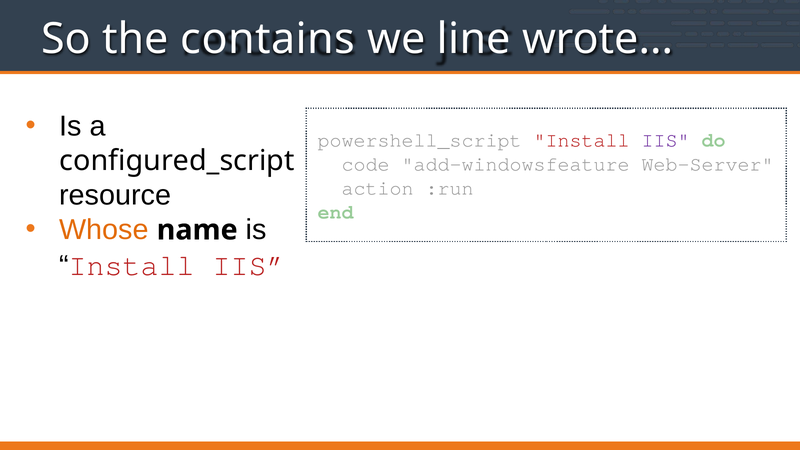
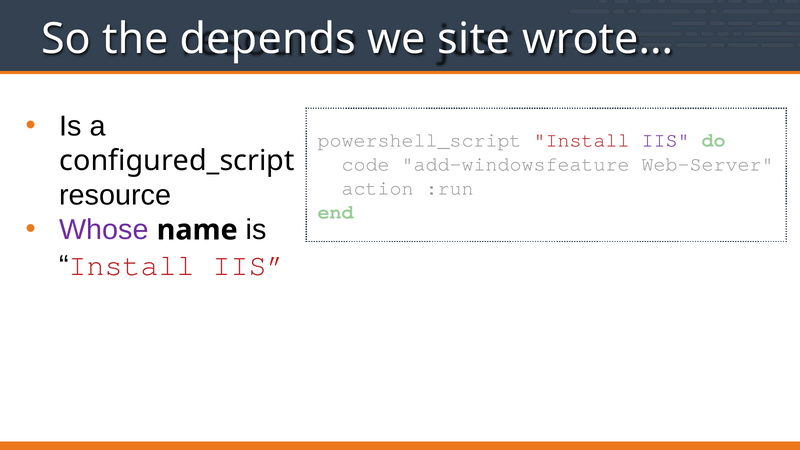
contains: contains -> depends
line: line -> site
Whose colour: orange -> purple
